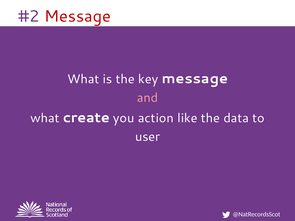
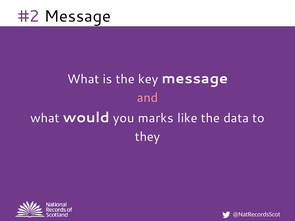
Message at (78, 16) colour: red -> black
create: create -> would
action: action -> marks
user: user -> they
